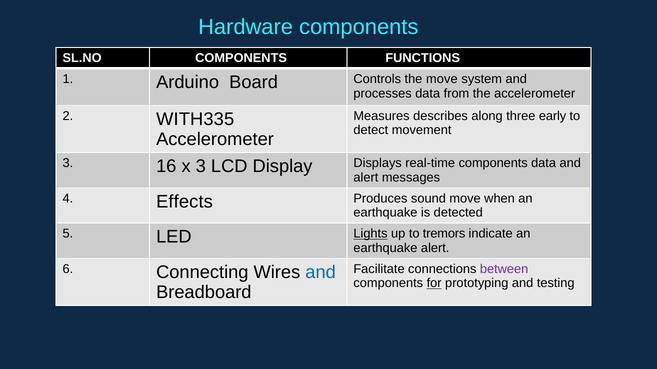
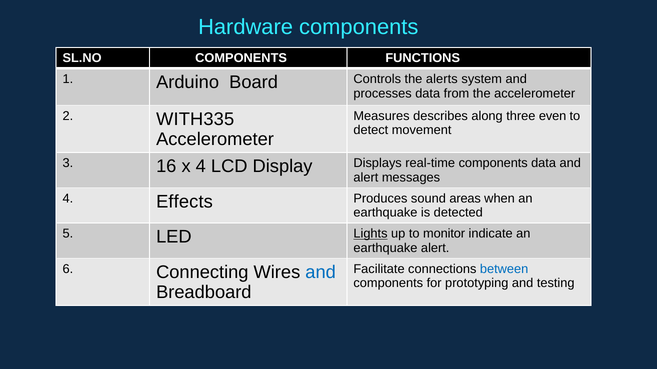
the move: move -> alerts
early: early -> even
x 3: 3 -> 4
sound move: move -> areas
tremors: tremors -> monitor
between colour: purple -> blue
for underline: present -> none
